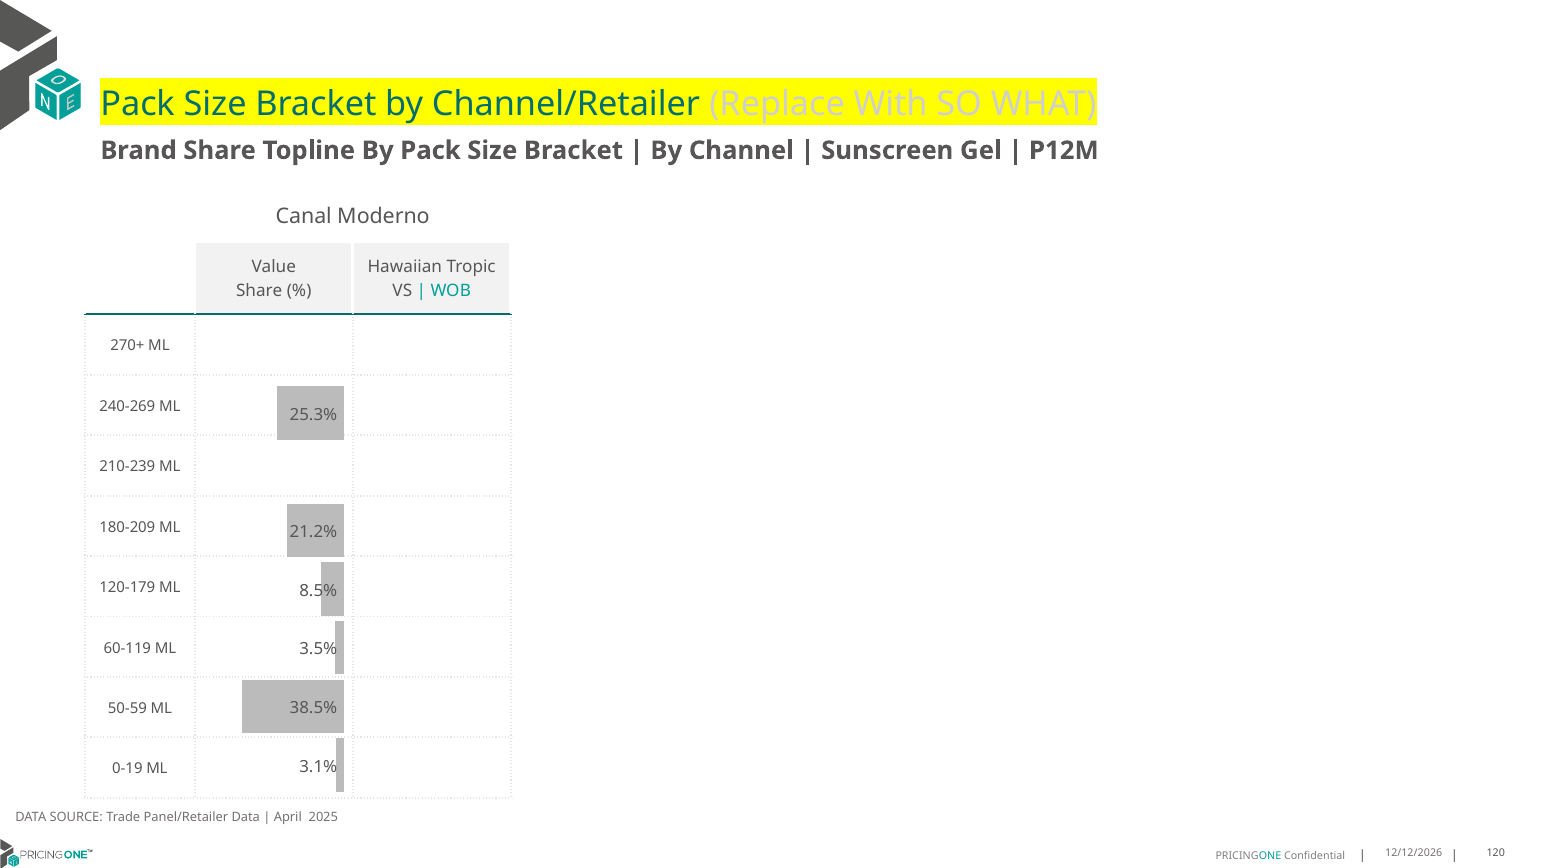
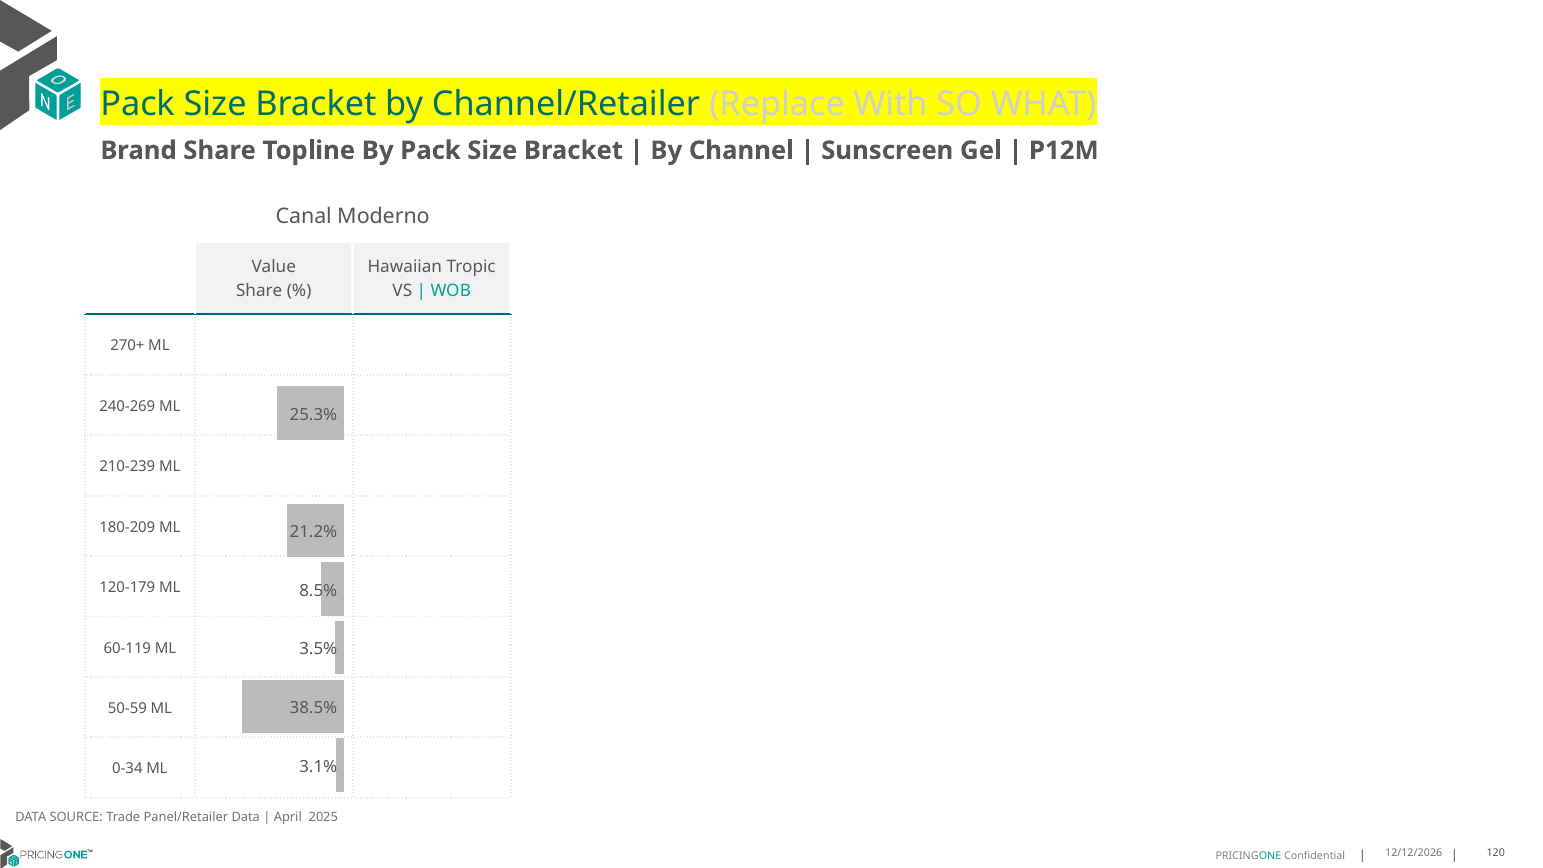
0-19: 0-19 -> 0-34
